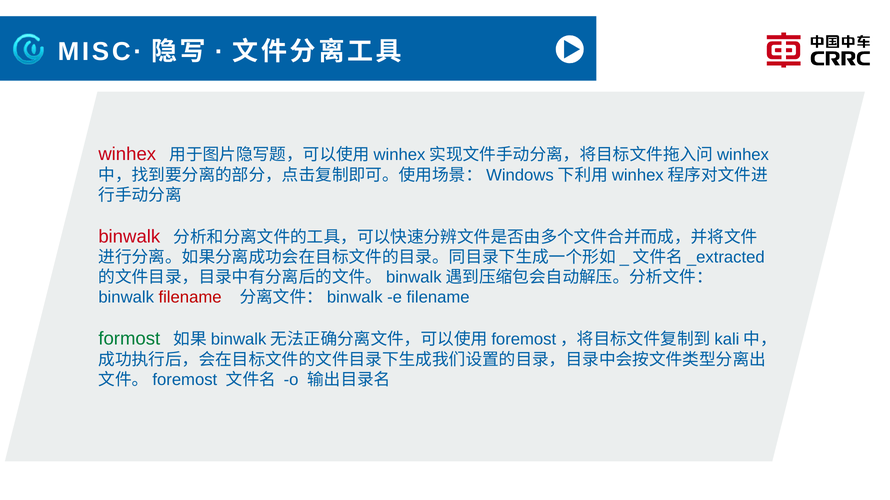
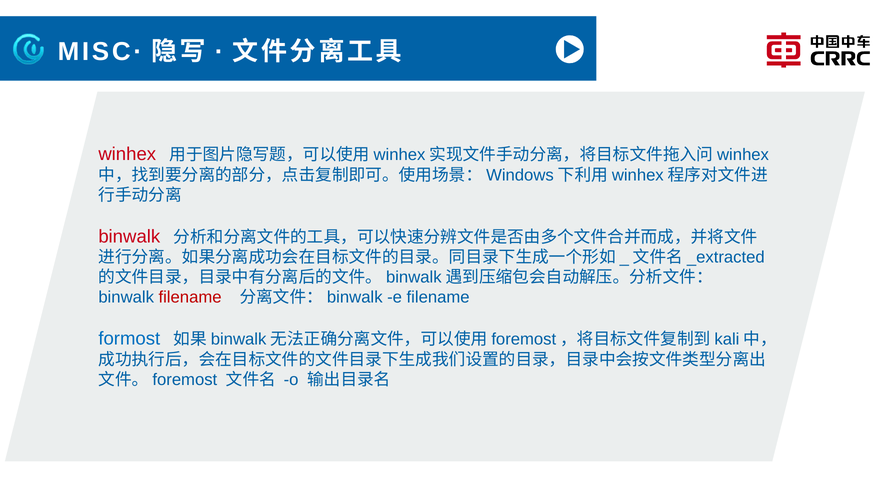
formost colour: green -> blue
